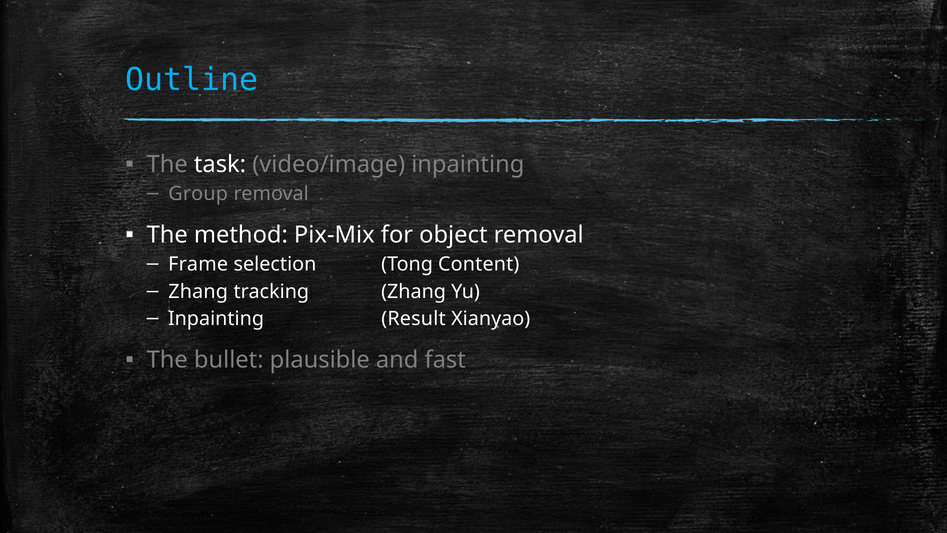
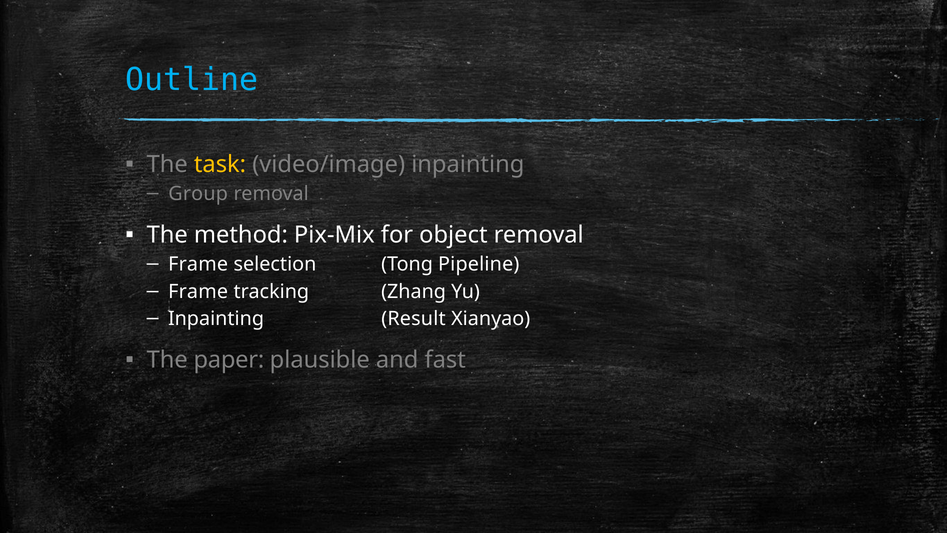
task colour: white -> yellow
Content: Content -> Pipeline
Zhang at (198, 291): Zhang -> Frame
bullet: bullet -> paper
